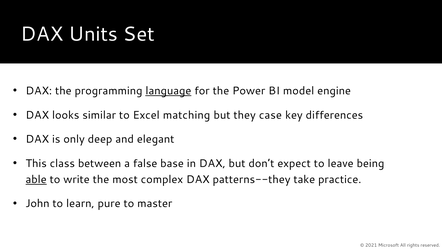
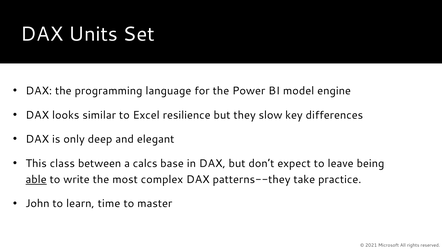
language underline: present -> none
matching: matching -> resilience
case: case -> slow
false: false -> calcs
pure: pure -> time
